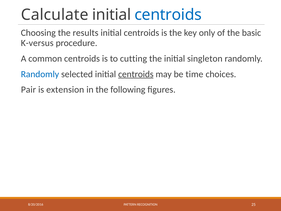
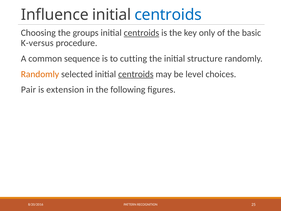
Calculate: Calculate -> Influence
results: results -> groups
centroids at (141, 33) underline: none -> present
common centroids: centroids -> sequence
singleton: singleton -> structure
Randomly at (40, 74) colour: blue -> orange
time: time -> level
